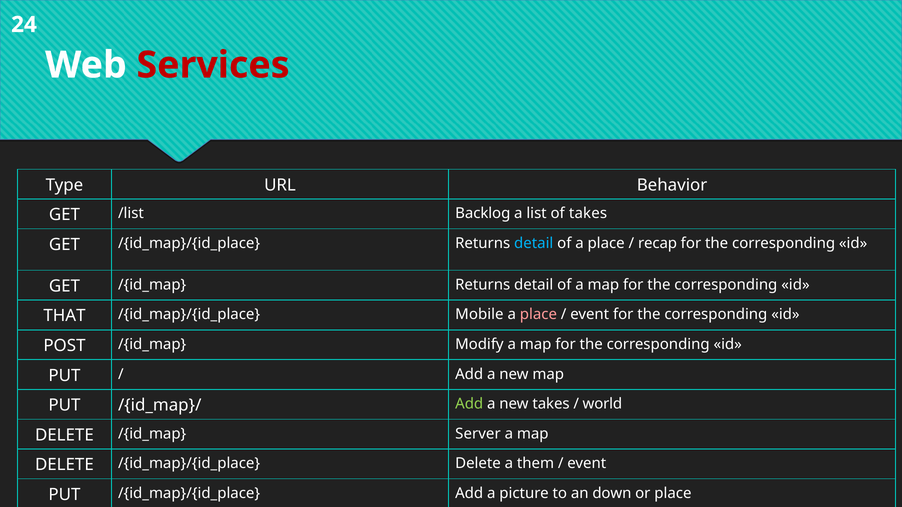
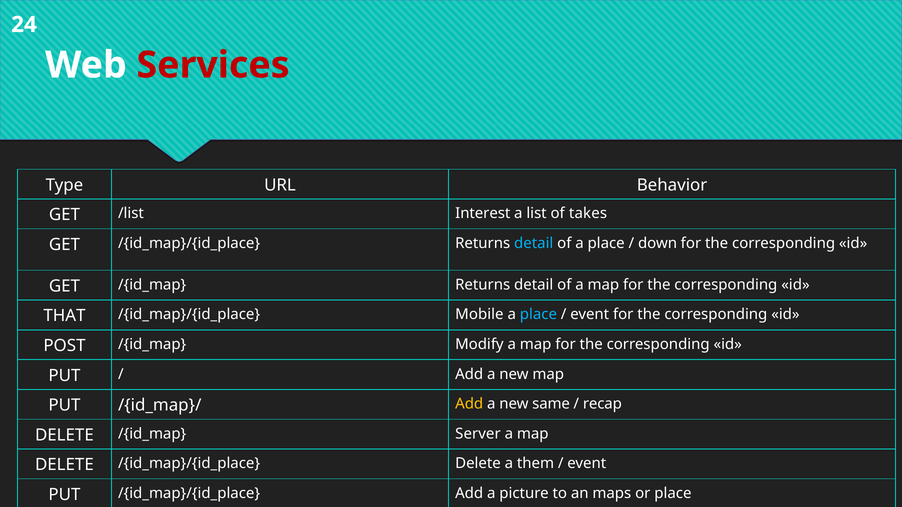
Backlog: Backlog -> Interest
recap: recap -> down
place at (538, 315) colour: pink -> light blue
Add at (469, 404) colour: light green -> yellow
new takes: takes -> same
world: world -> recap
down: down -> maps
